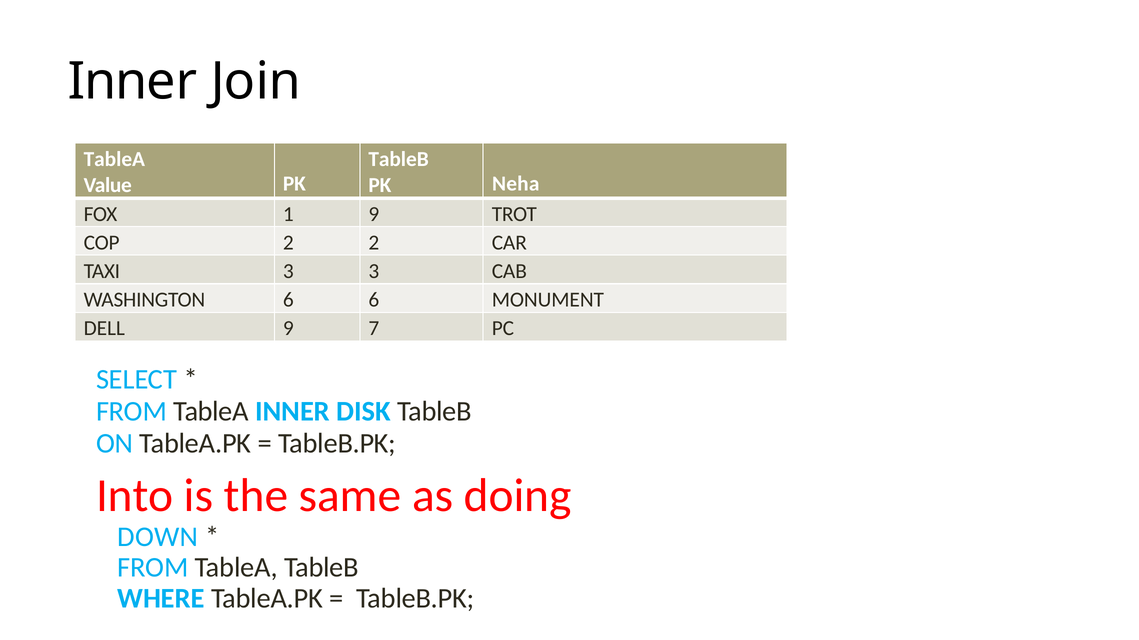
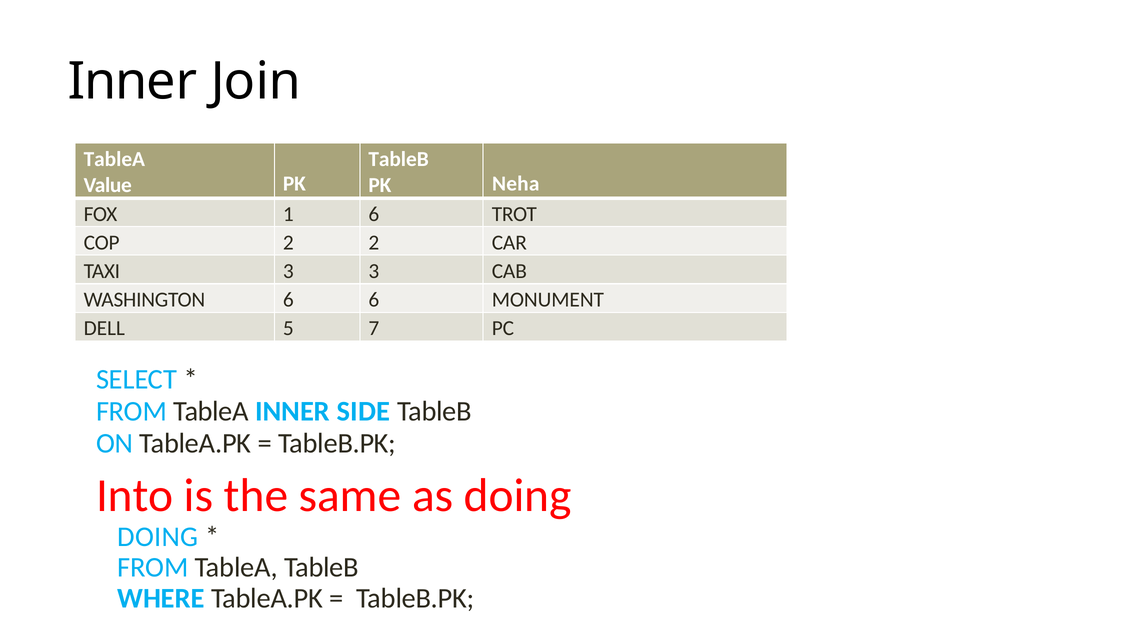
1 9: 9 -> 6
DELL 9: 9 -> 5
DISK: DISK -> SIDE
DOWN at (158, 537): DOWN -> DOING
